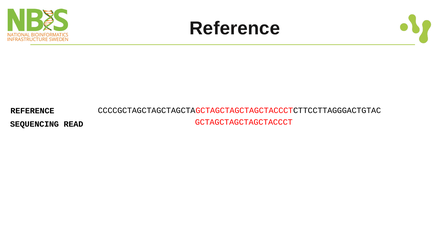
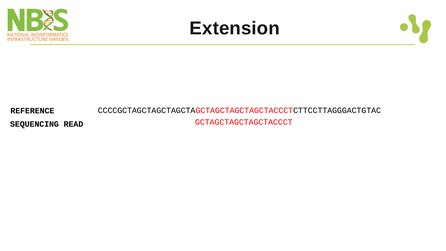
Reference at (235, 28): Reference -> Extension
